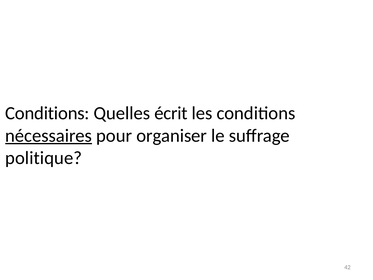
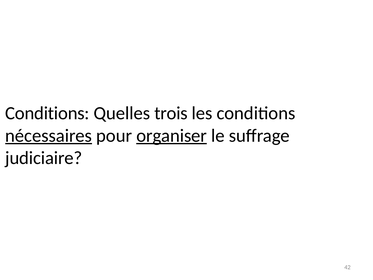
écrit: écrit -> trois
organiser underline: none -> present
politique: politique -> judiciaire
